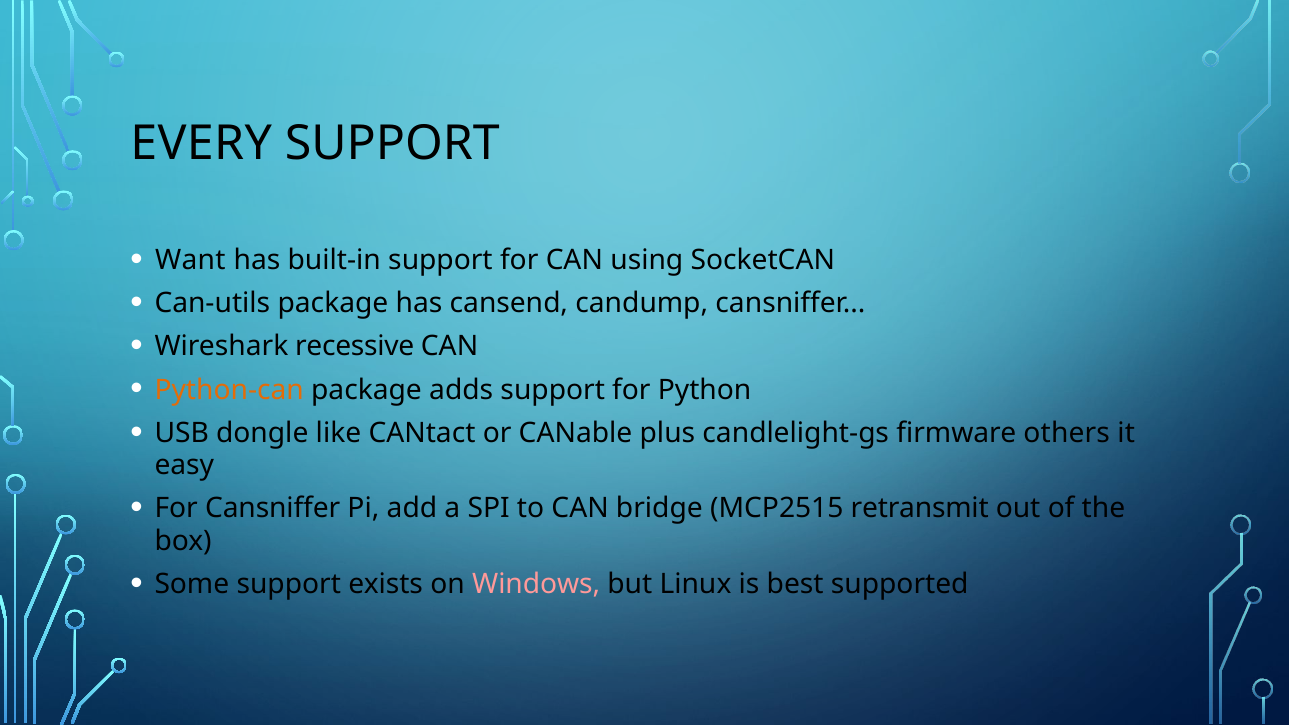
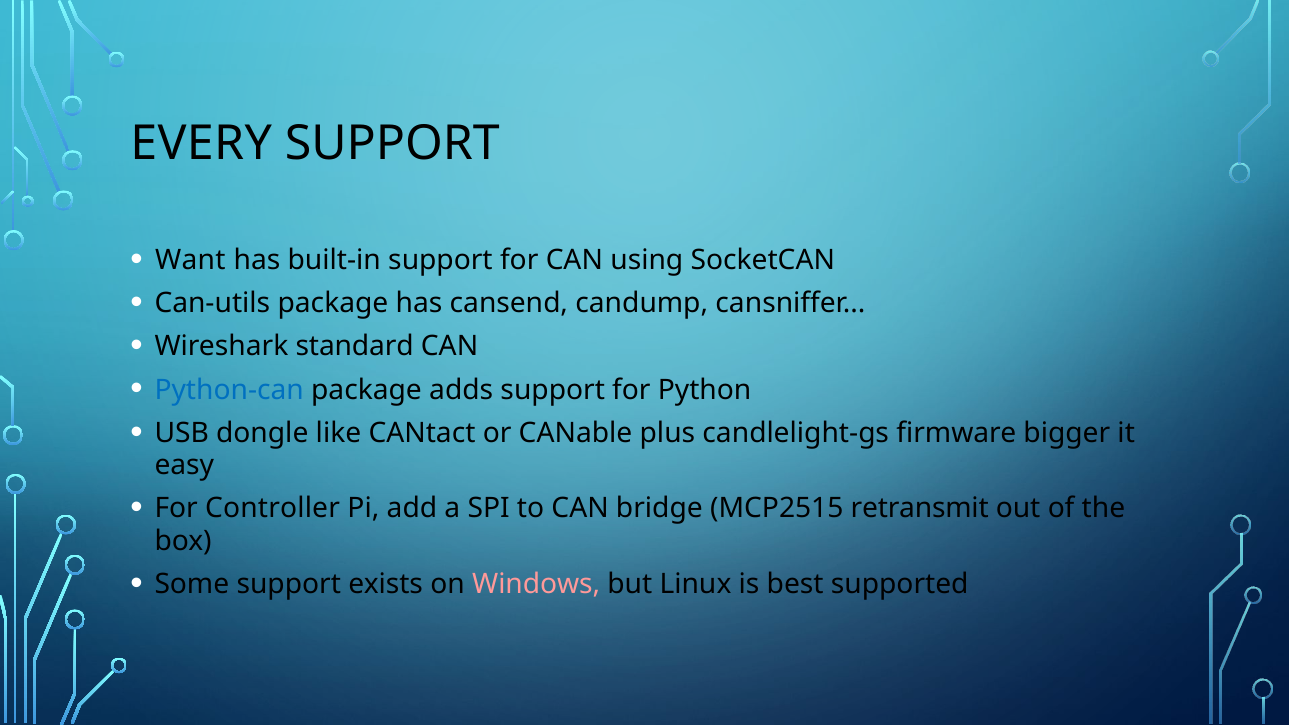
recessive: recessive -> standard
Python-can colour: orange -> blue
others: others -> bigger
For Cansniffer: Cansniffer -> Controller
